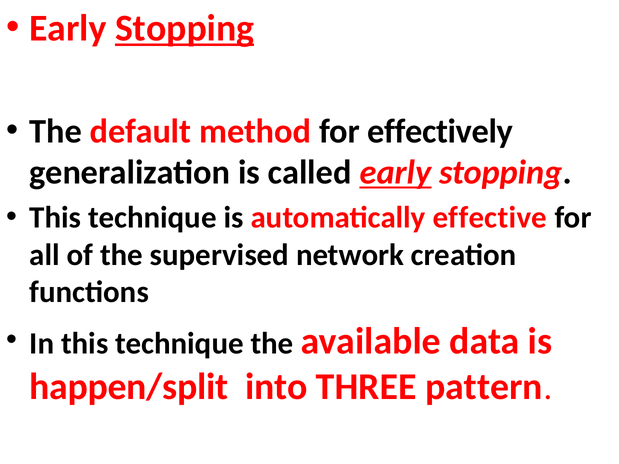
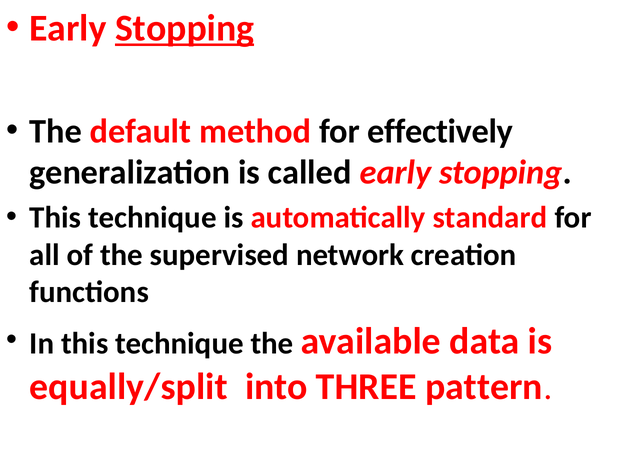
early at (395, 173) underline: present -> none
effective: effective -> standard
happen/split: happen/split -> equally/split
